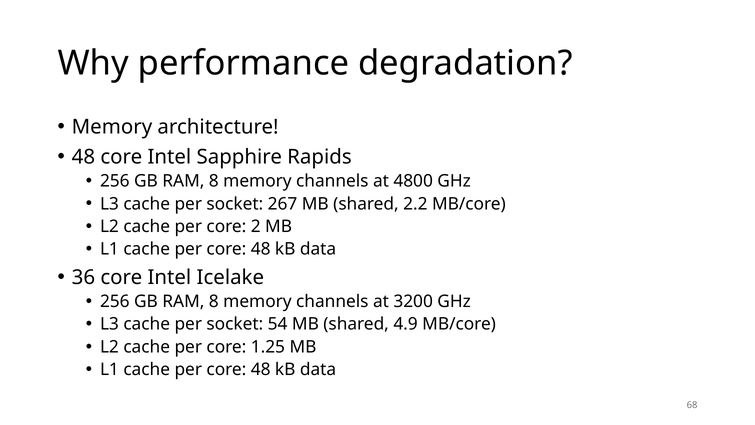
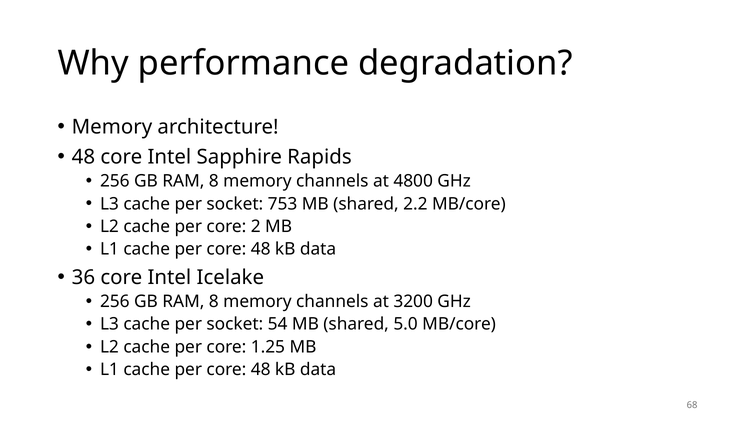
267: 267 -> 753
4.9: 4.9 -> 5.0
